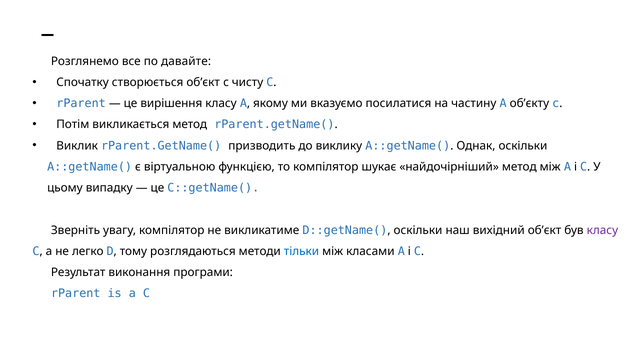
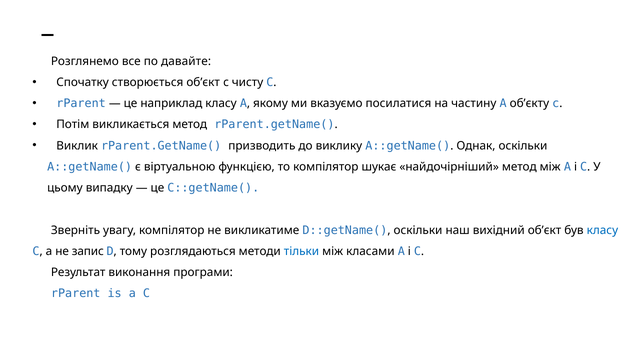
вирішення: вирішення -> наприклад
класу at (602, 231) colour: purple -> blue
легко: легко -> запис
